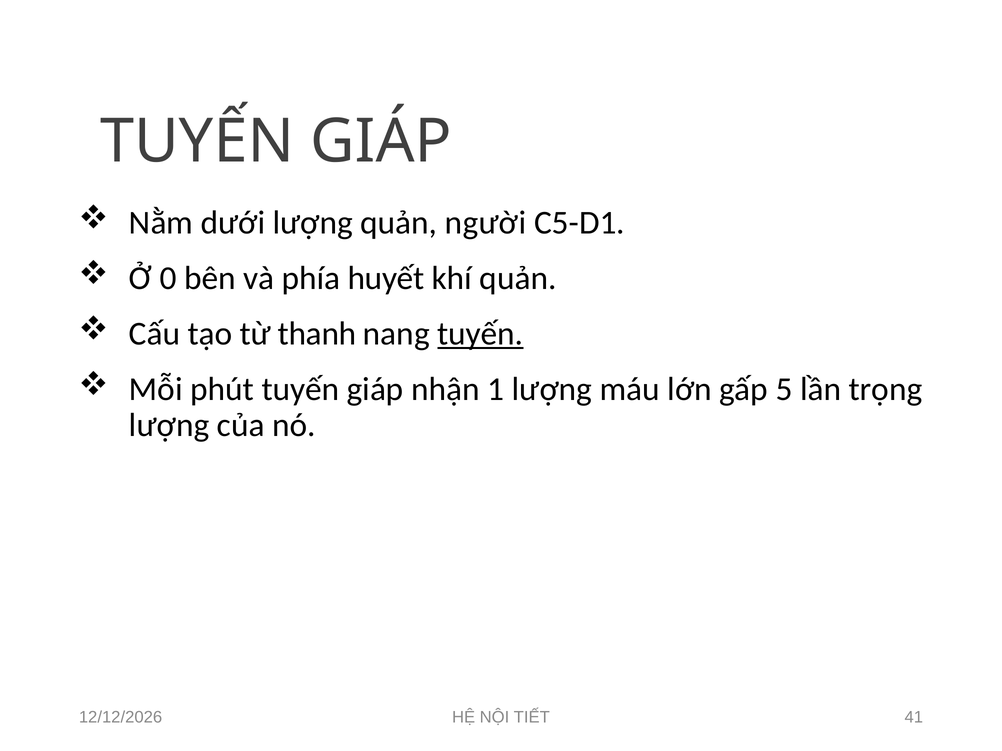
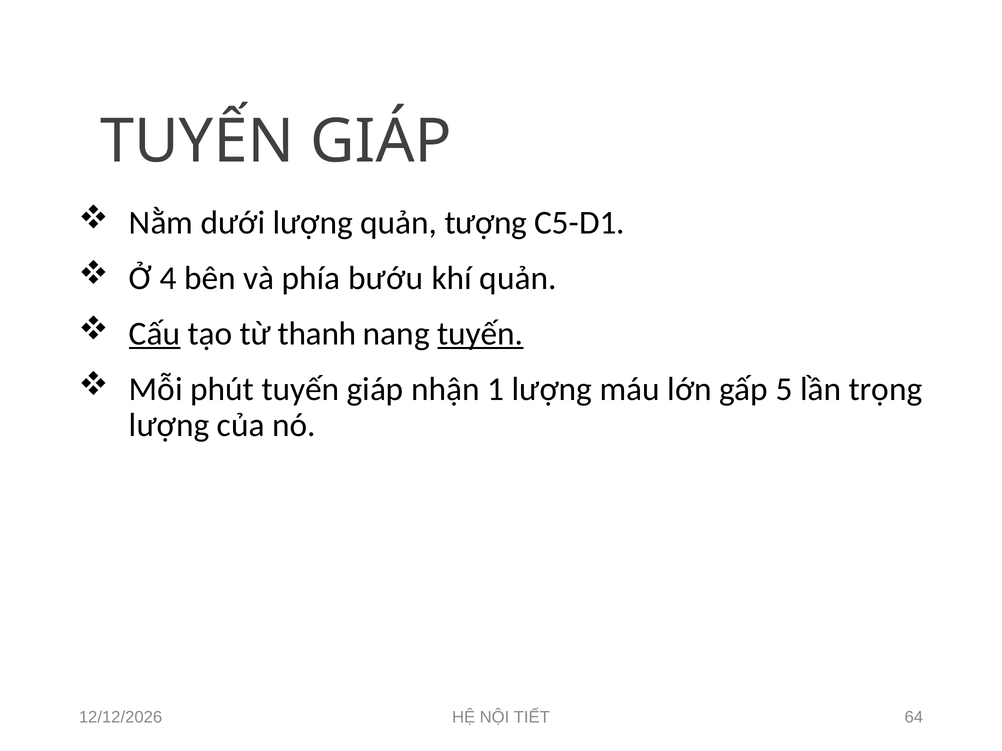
người: người -> tượng
0: 0 -> 4
huyết: huyết -> bướu
Cấu underline: none -> present
41: 41 -> 64
